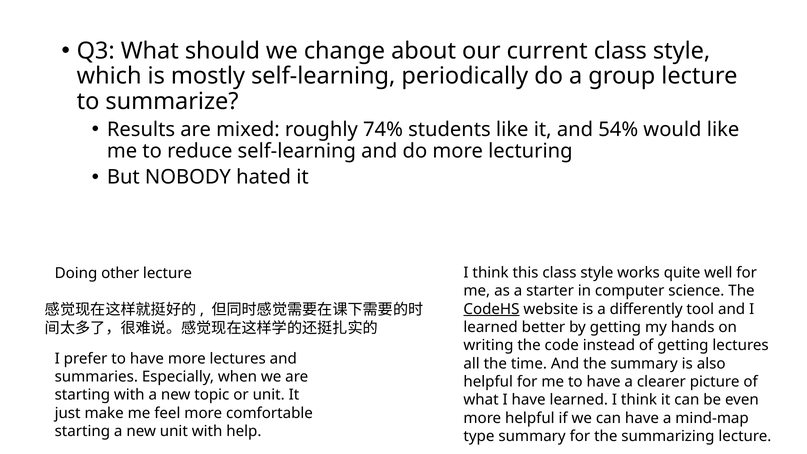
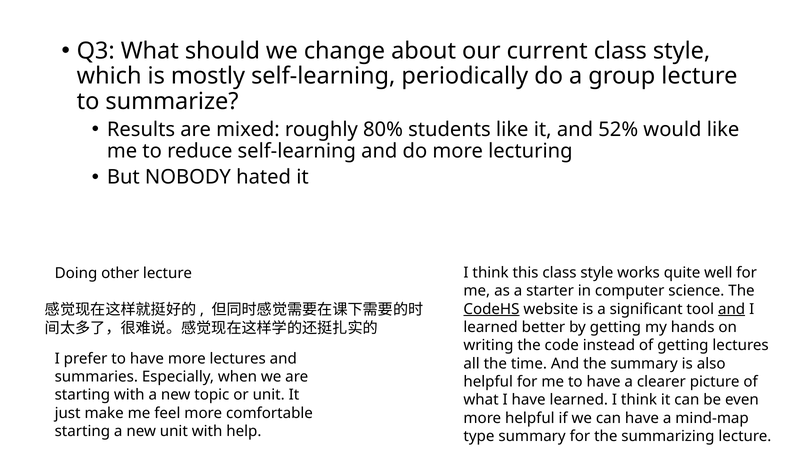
74%: 74% -> 80%
54%: 54% -> 52%
differently: differently -> significant
and at (732, 309) underline: none -> present
